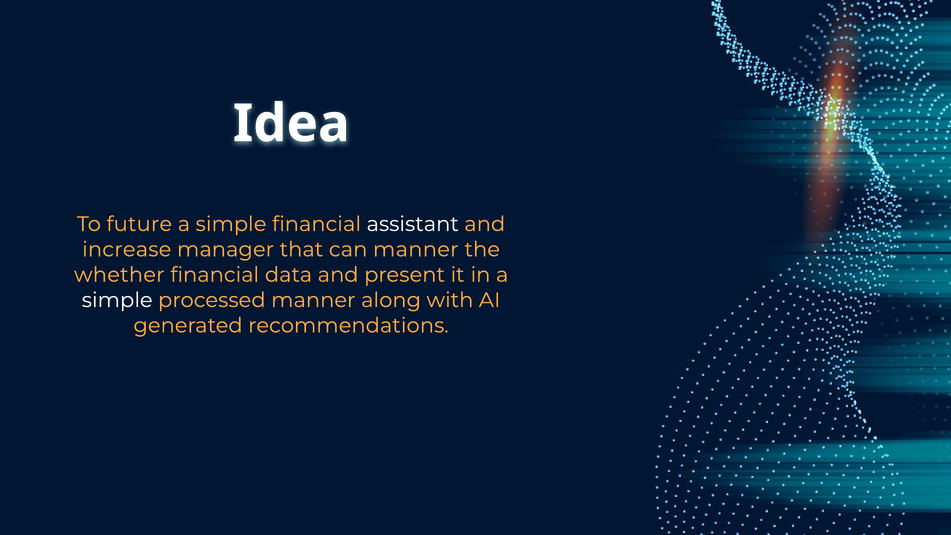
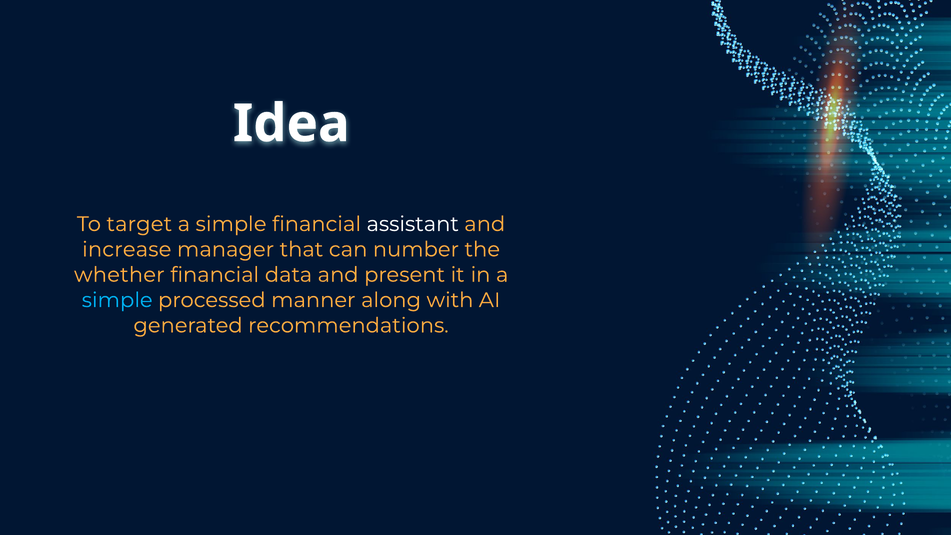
future: future -> target
can manner: manner -> number
simple at (117, 300) colour: white -> light blue
